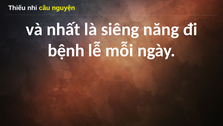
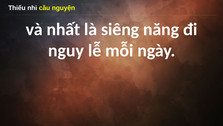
bệnh: bệnh -> nguy
